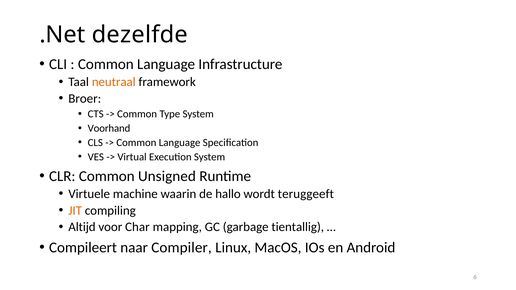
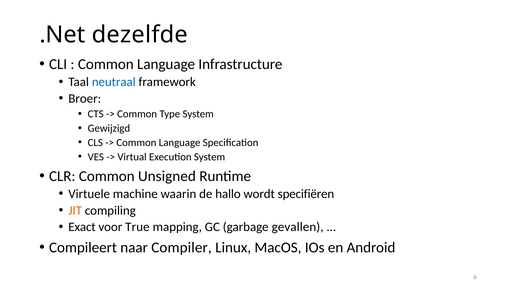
neutraal colour: orange -> blue
Voorhand: Voorhand -> Gewijzigd
teruggeeft: teruggeeft -> specifiëren
Altijd: Altijd -> Exact
Char: Char -> True
tientallig: tientallig -> gevallen
